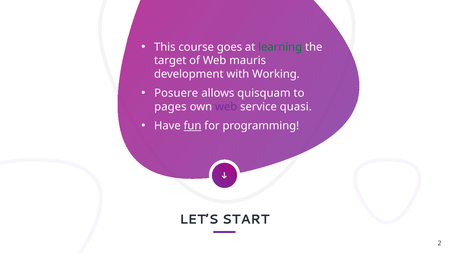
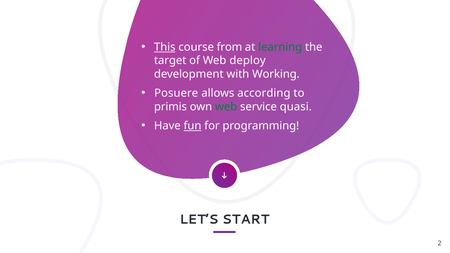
This underline: none -> present
goes: goes -> from
mauris: mauris -> deploy
quisquam: quisquam -> according
pages: pages -> primis
web at (226, 107) colour: purple -> green
